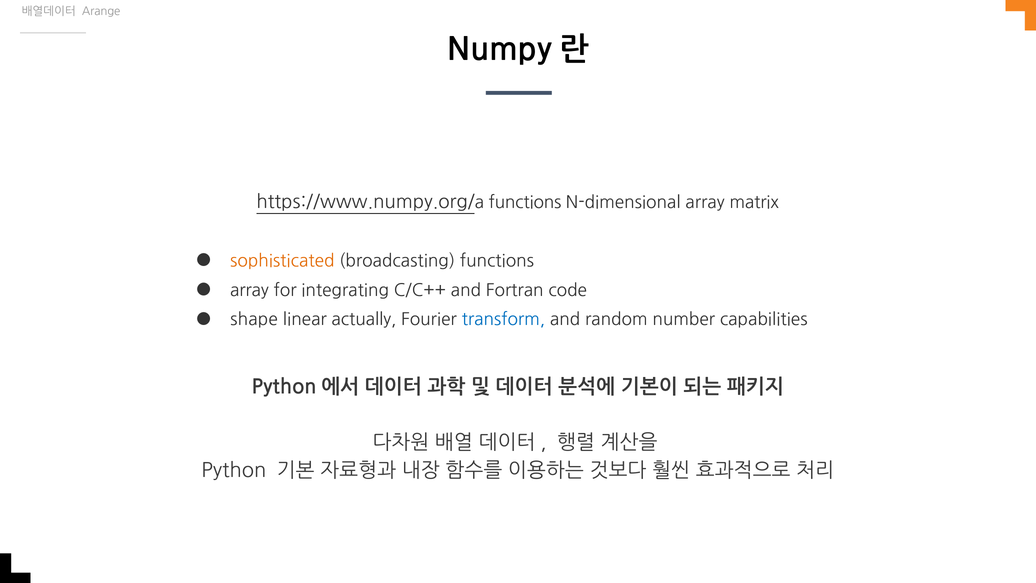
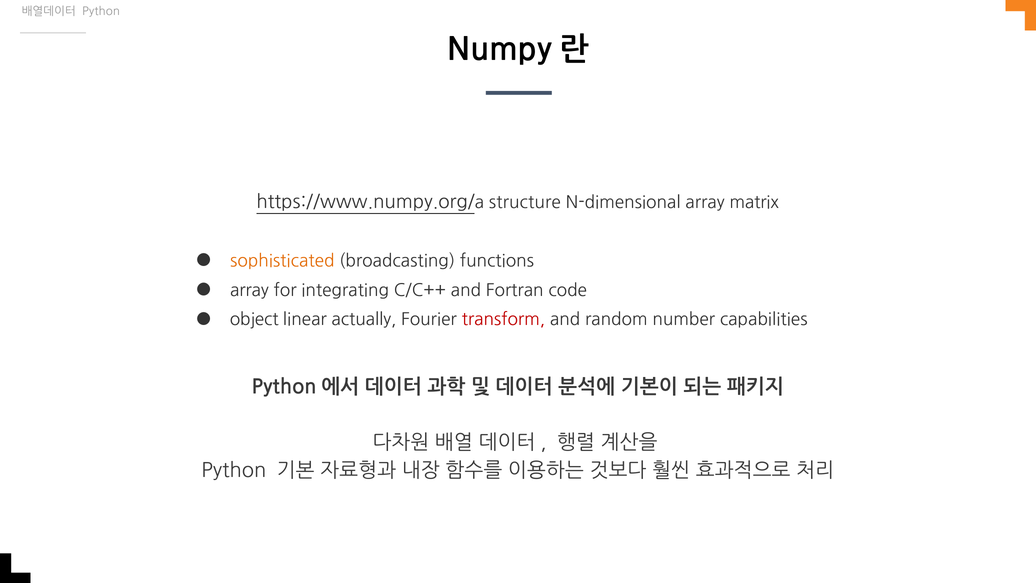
Arange at (101, 11): Arange -> Python
https://www.numpy.org/a functions: functions -> structure
shape: shape -> object
transform colour: blue -> red
